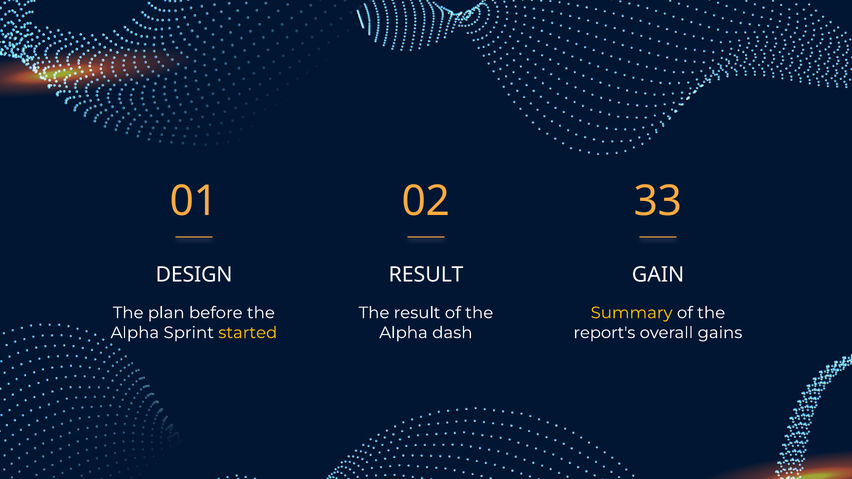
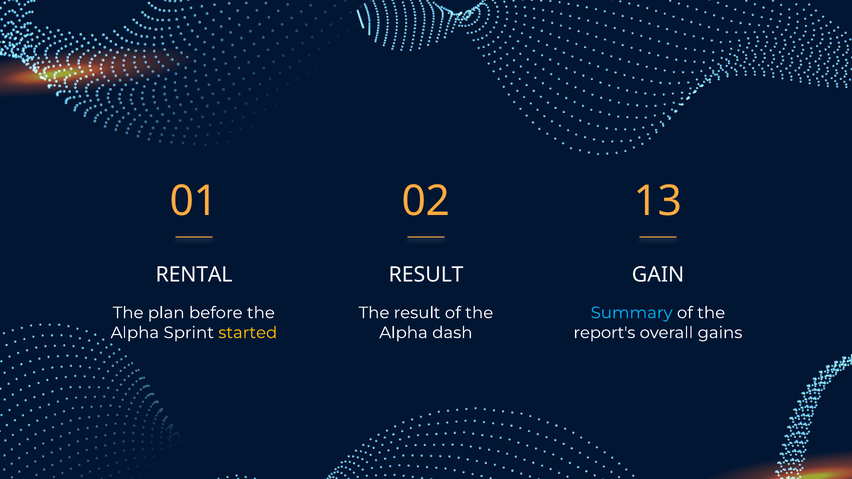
33: 33 -> 13
DESIGN: DESIGN -> RENTAL
Summary colour: yellow -> light blue
